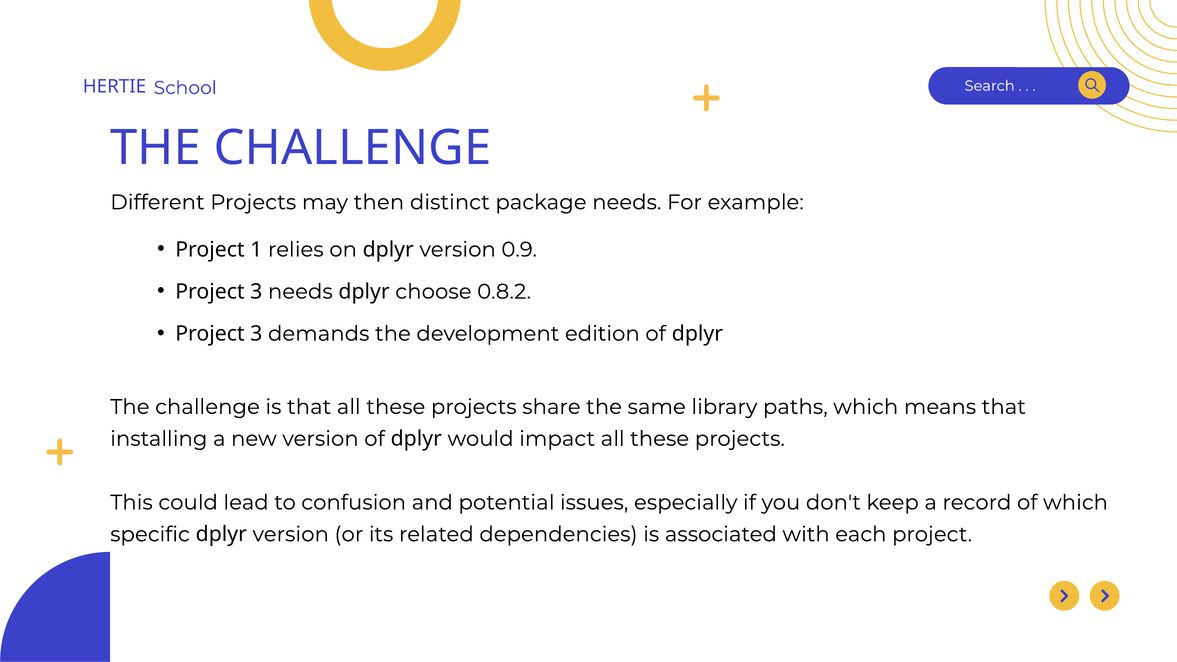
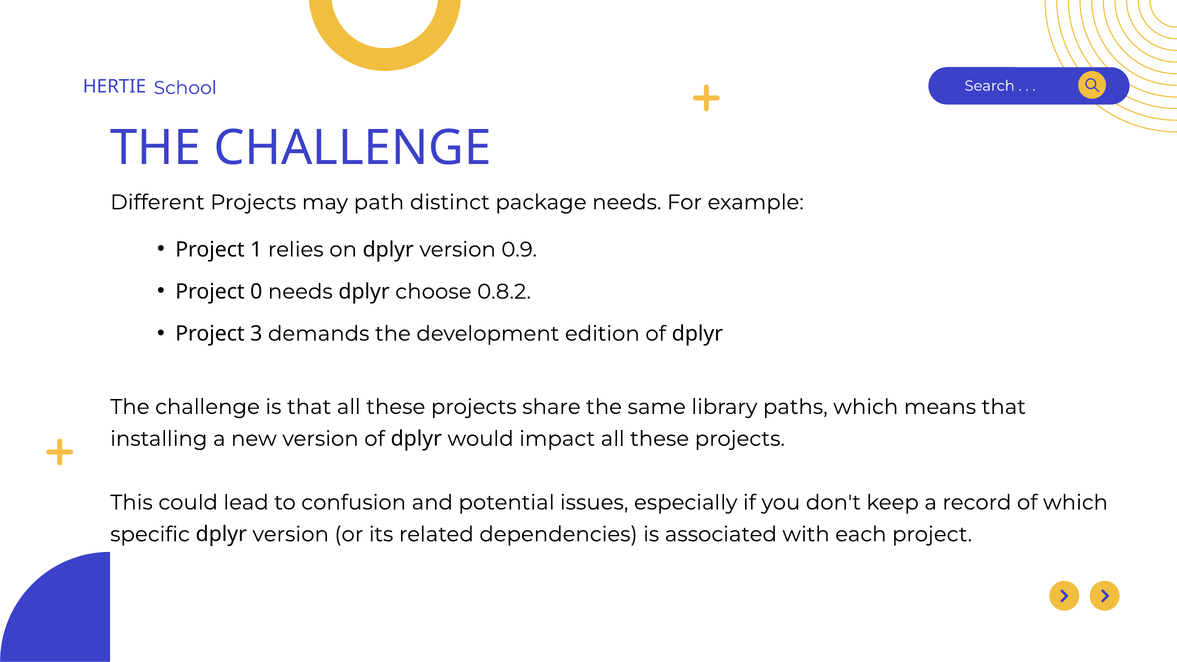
then: then -> path
3 at (256, 292): 3 -> 0
